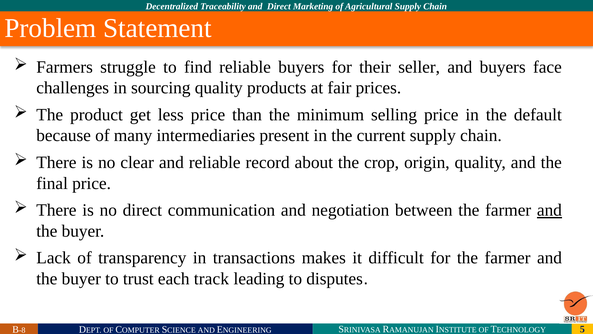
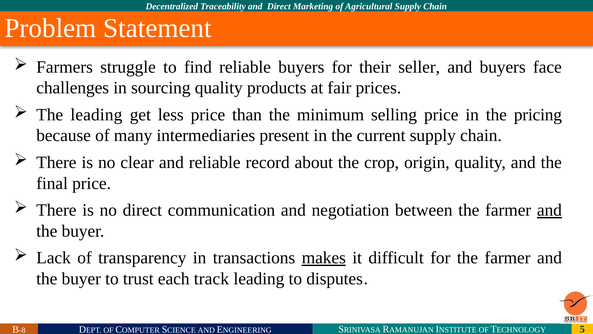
The product: product -> leading
default: default -> pricing
makes underline: none -> present
